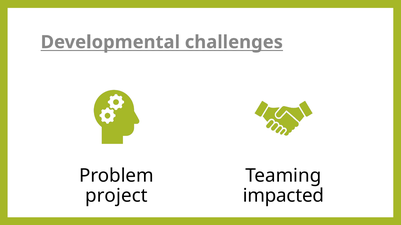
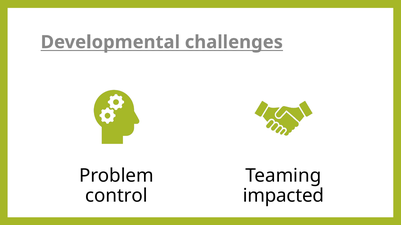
project: project -> control
